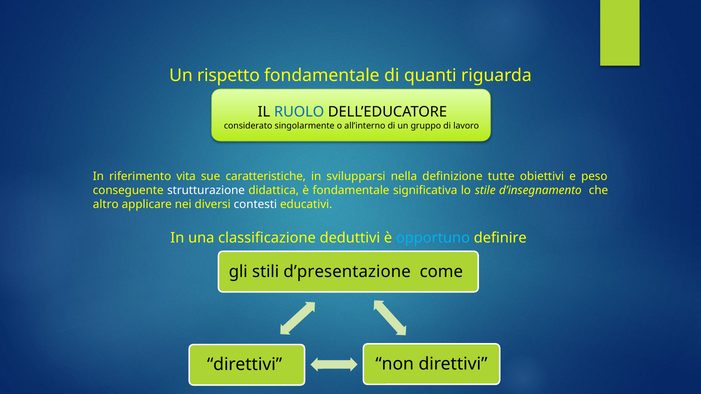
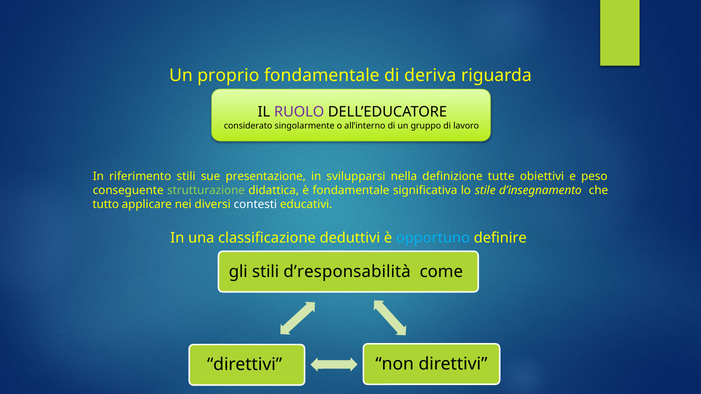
rispetto: rispetto -> proprio
quanti: quanti -> deriva
RUOLO colour: blue -> purple
riferimento vita: vita -> stili
caratteristiche: caratteristiche -> presentazione
strutturazione colour: white -> light green
altro: altro -> tutto
d’presentazione: d’presentazione -> d’responsabilità
